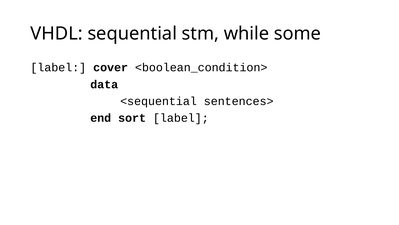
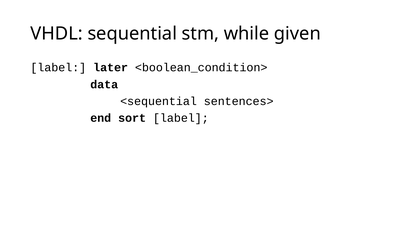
some: some -> given
cover: cover -> later
